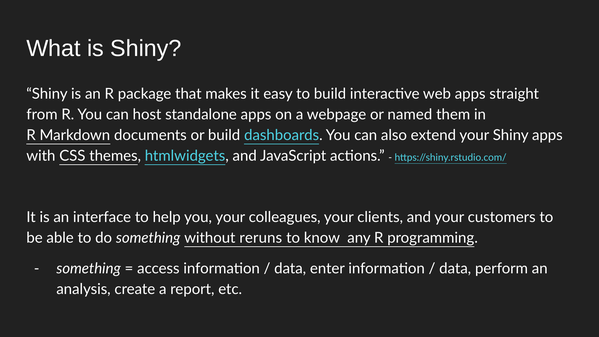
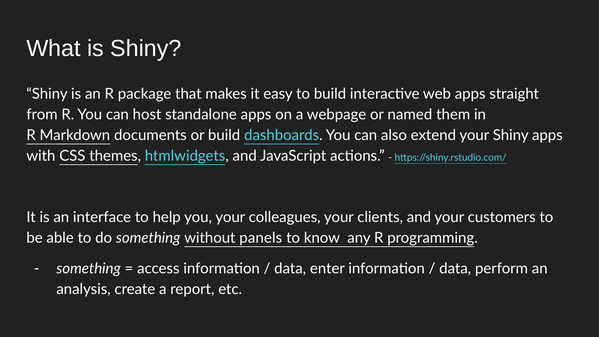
reruns: reruns -> panels
